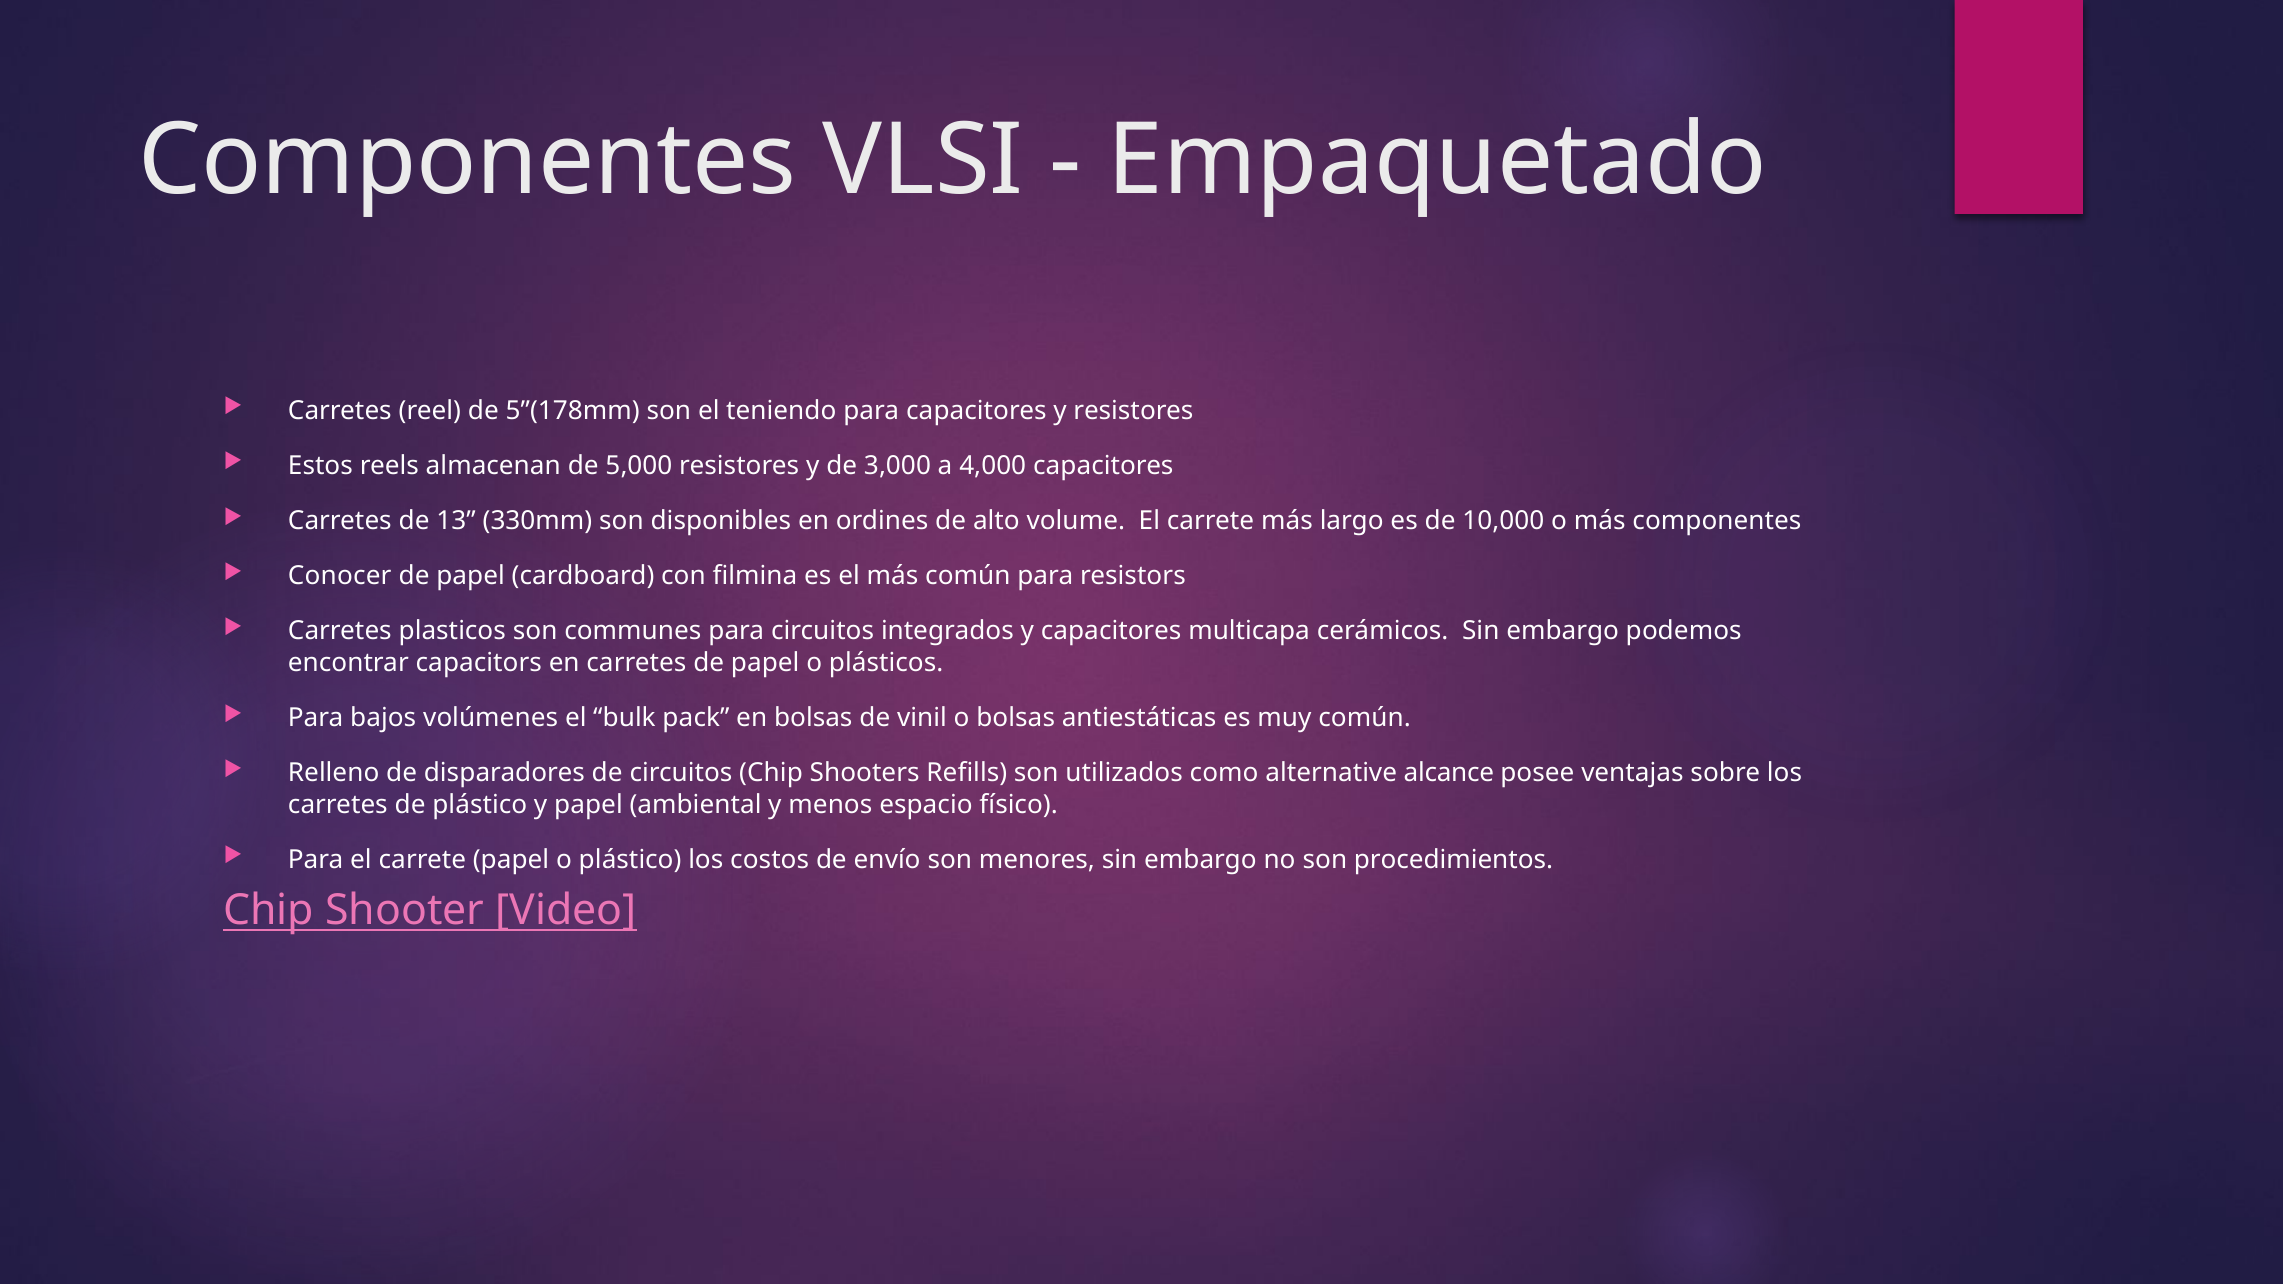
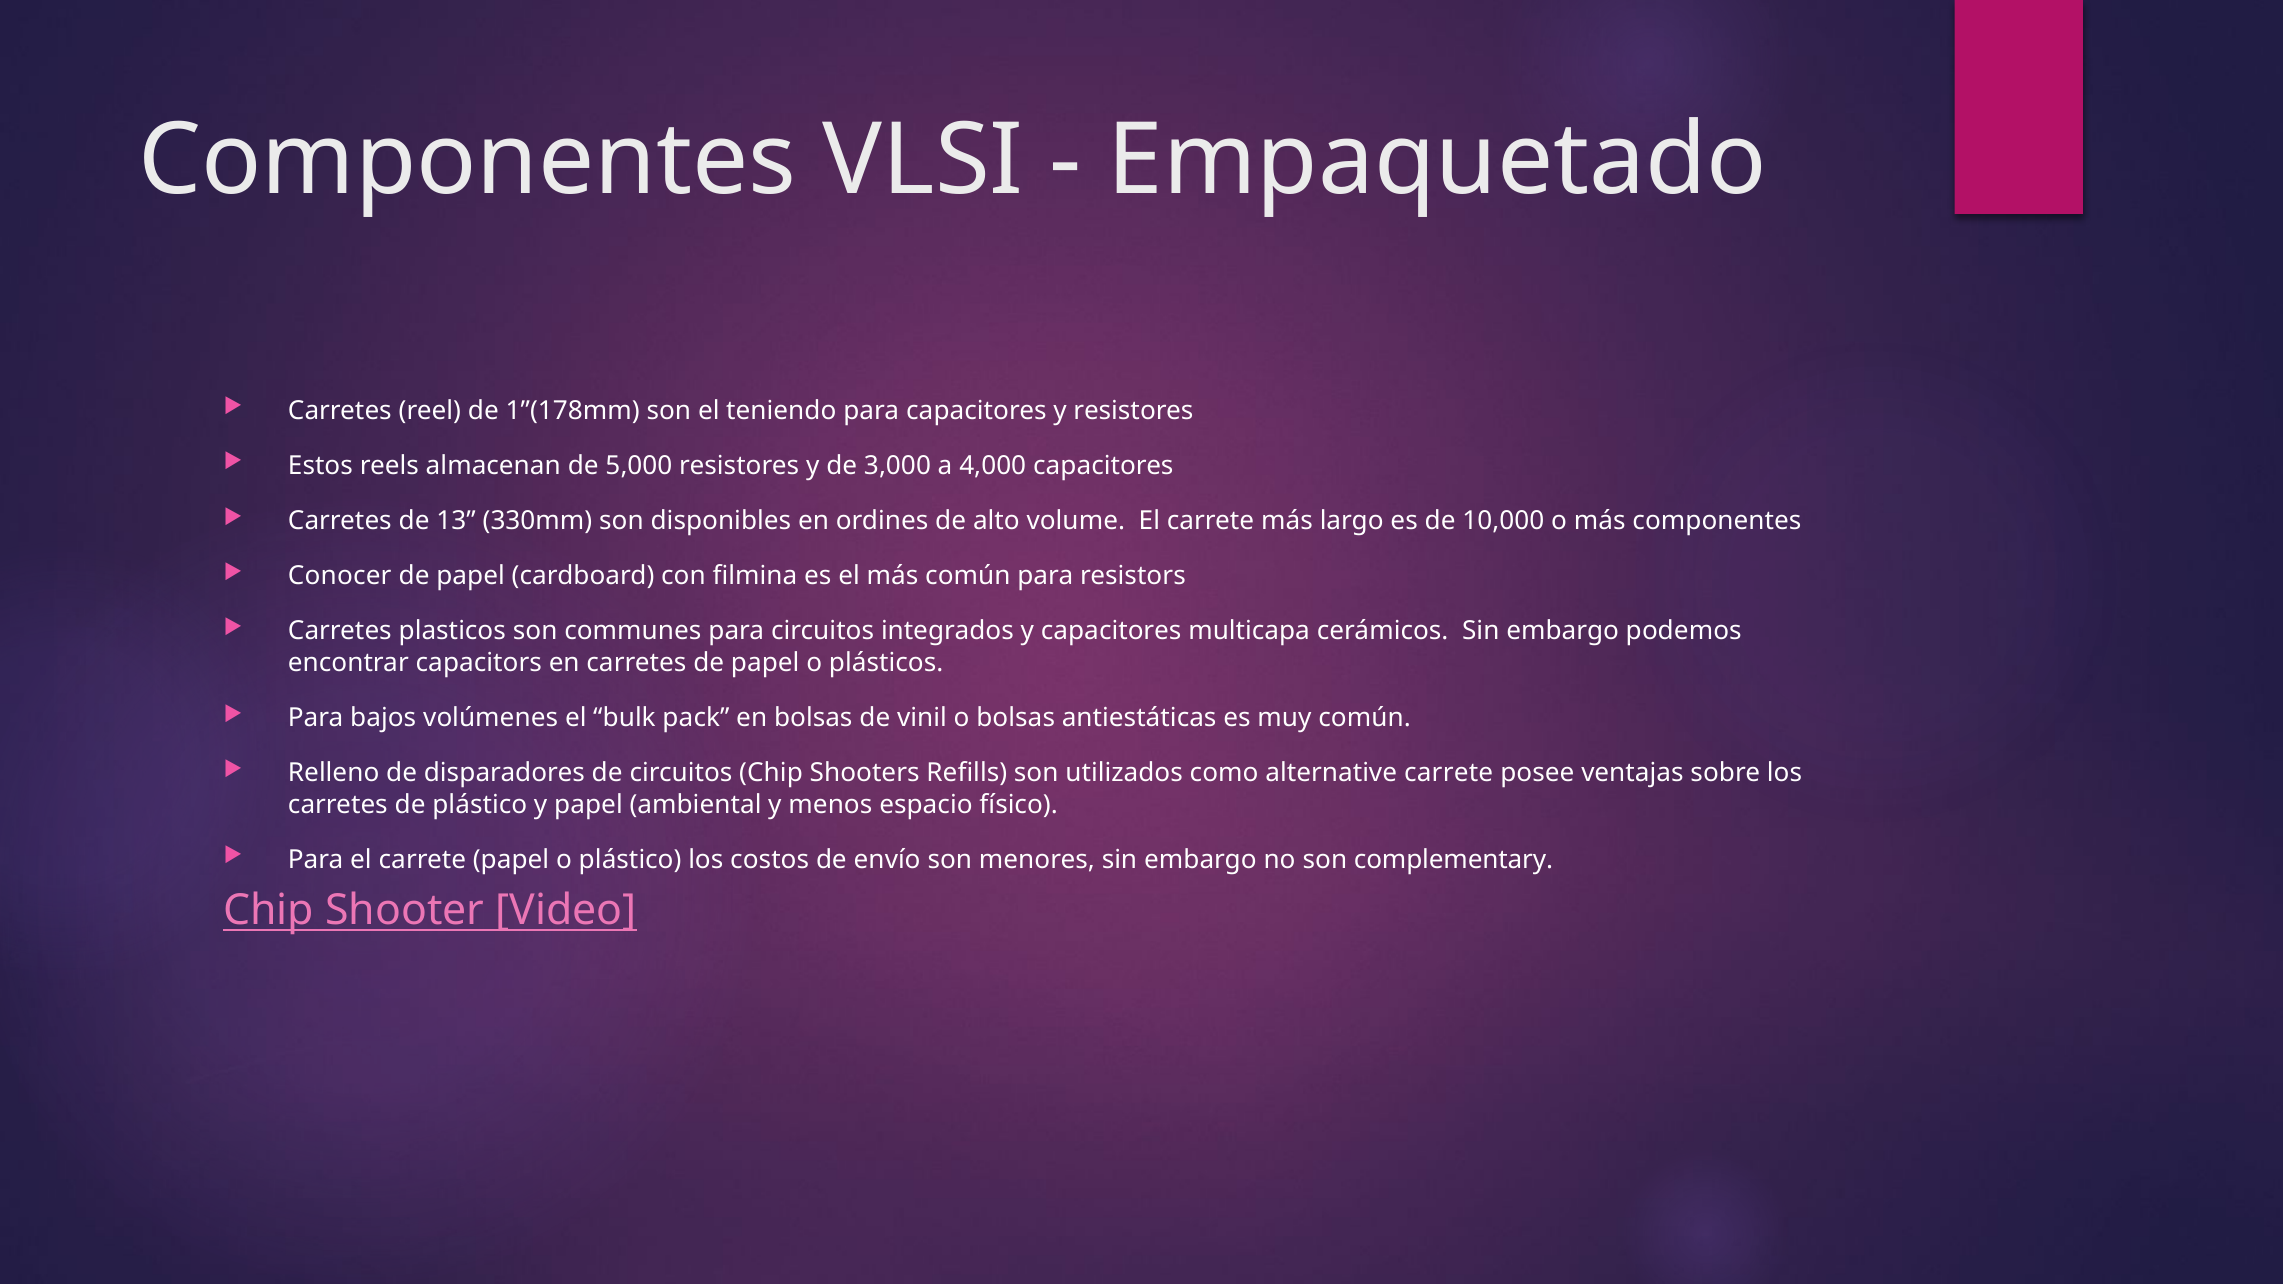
5”(178mm: 5”(178mm -> 1”(178mm
alternative alcance: alcance -> carrete
procedimientos: procedimientos -> complementary
